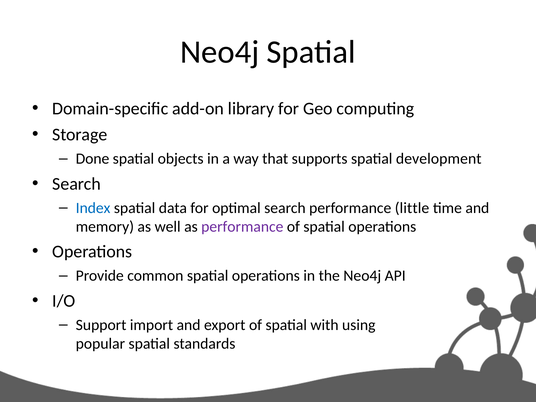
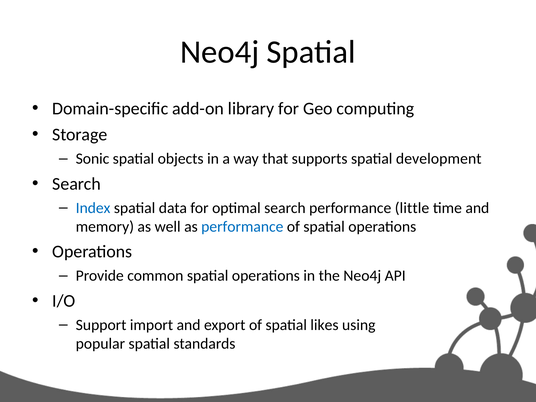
Done: Done -> Sonic
performance at (242, 227) colour: purple -> blue
with: with -> likes
